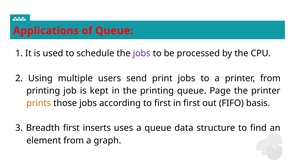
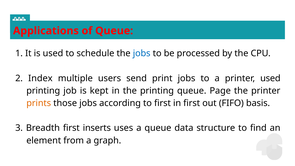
jobs at (142, 53) colour: purple -> blue
Using: Using -> Index
printer from: from -> used
